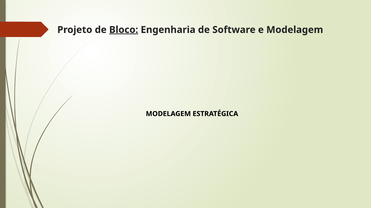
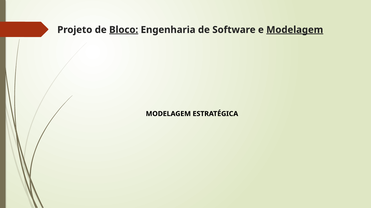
Modelagem at (295, 30) underline: none -> present
